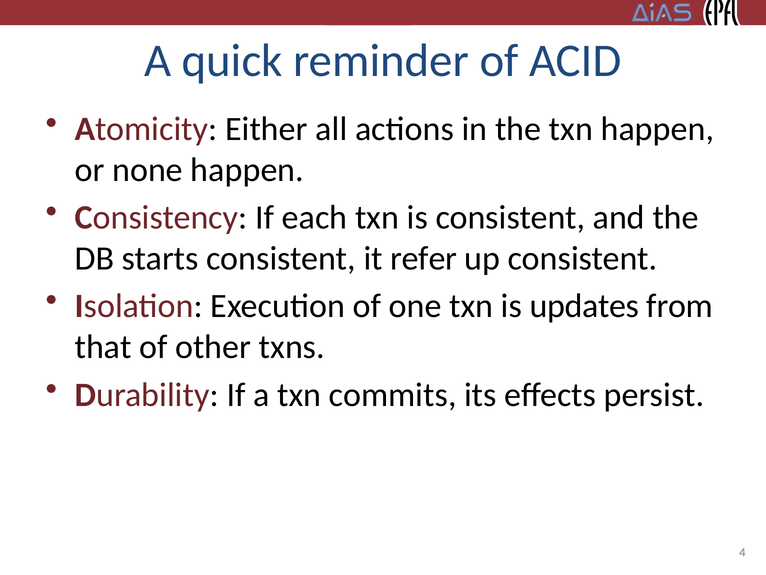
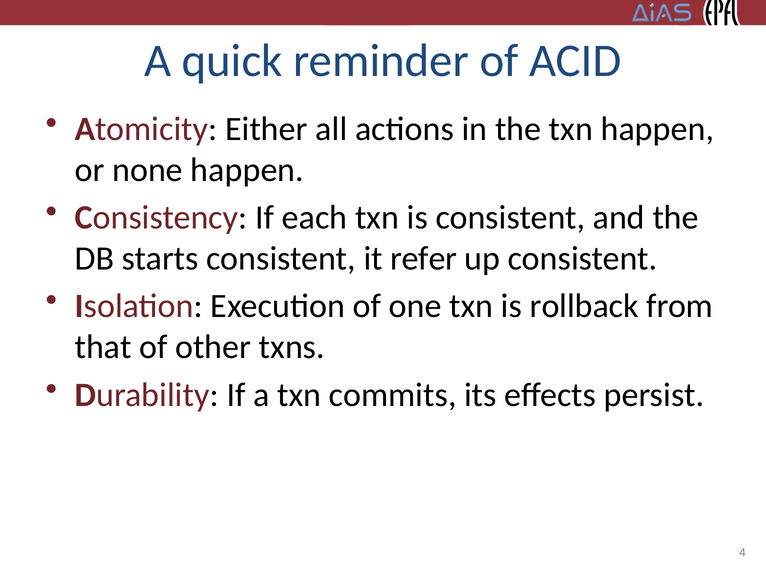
updates: updates -> rollback
